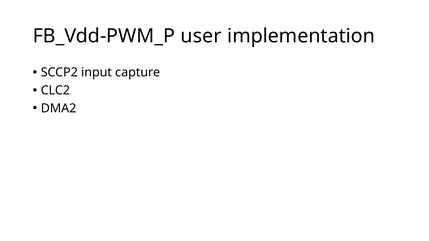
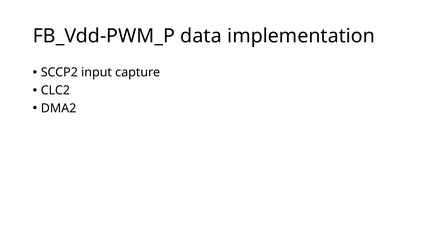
user: user -> data
